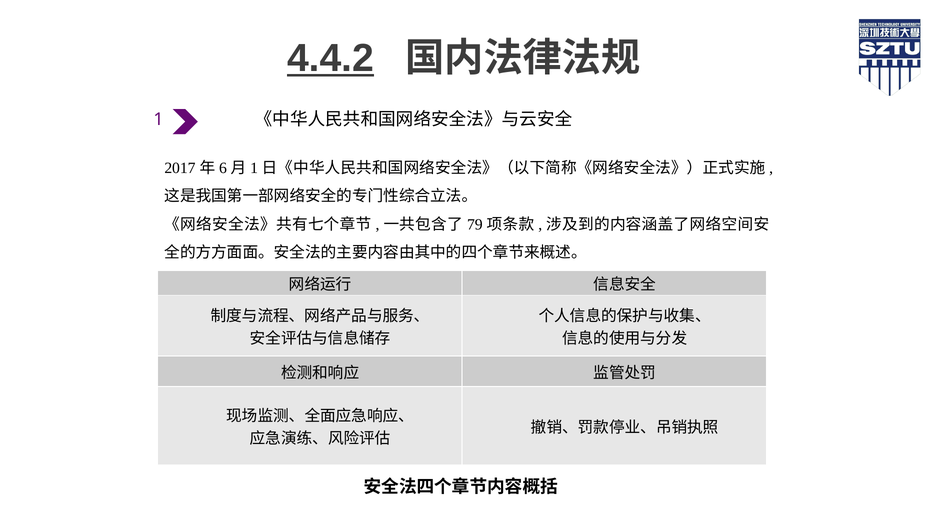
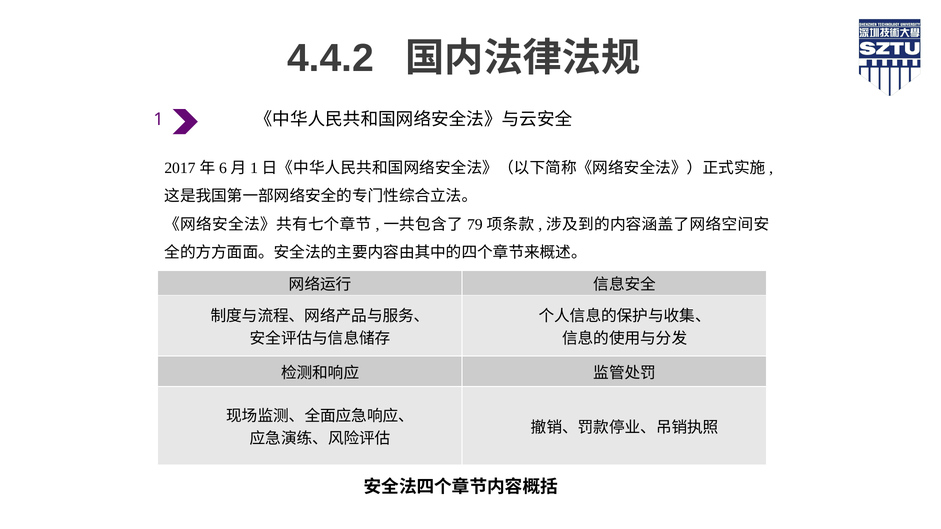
4.4.2 underline: present -> none
